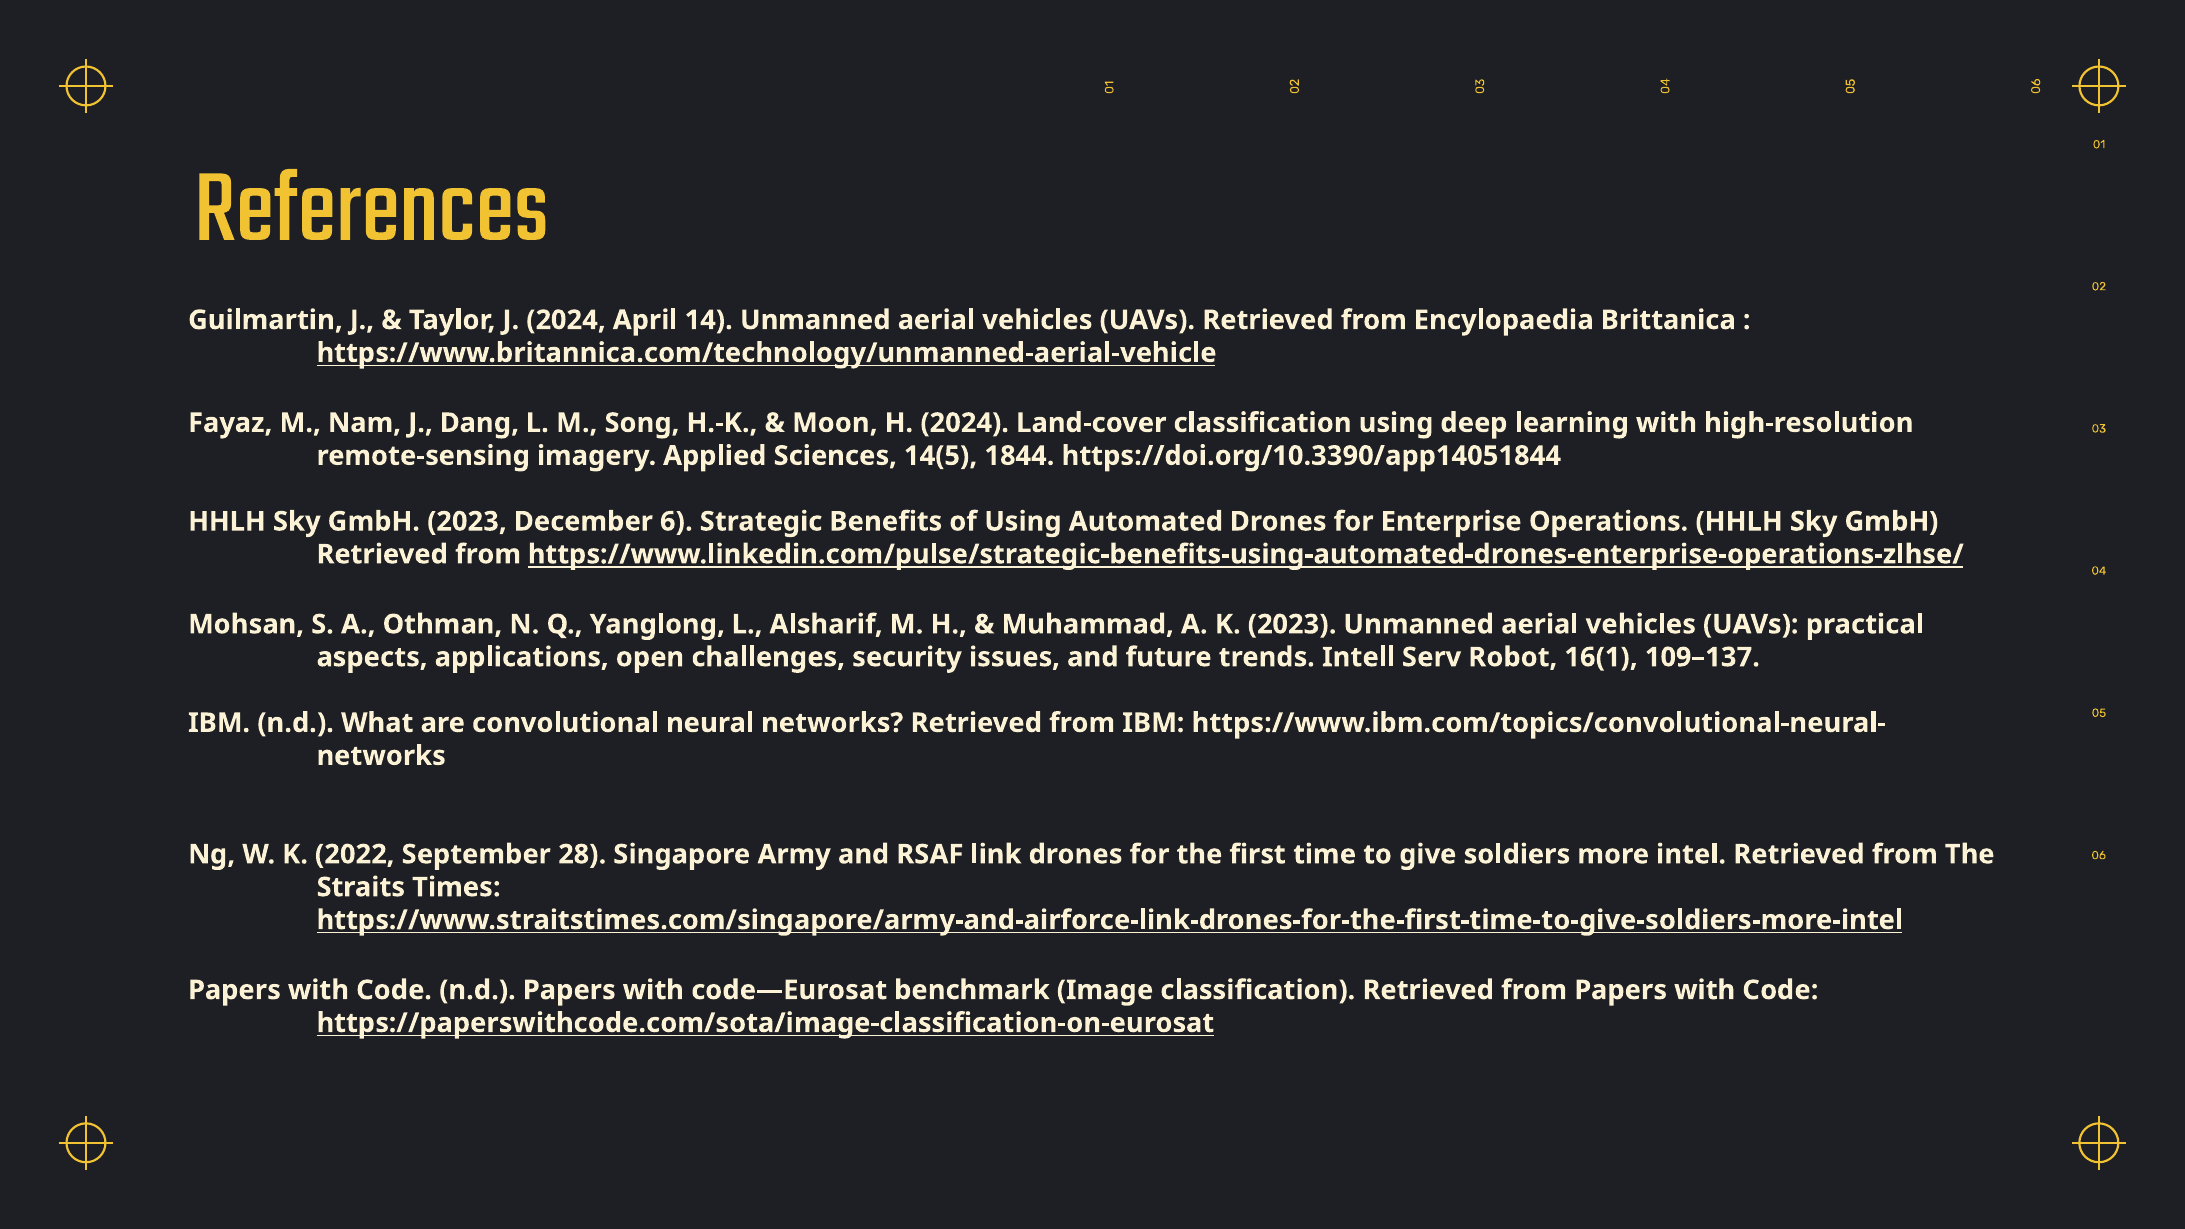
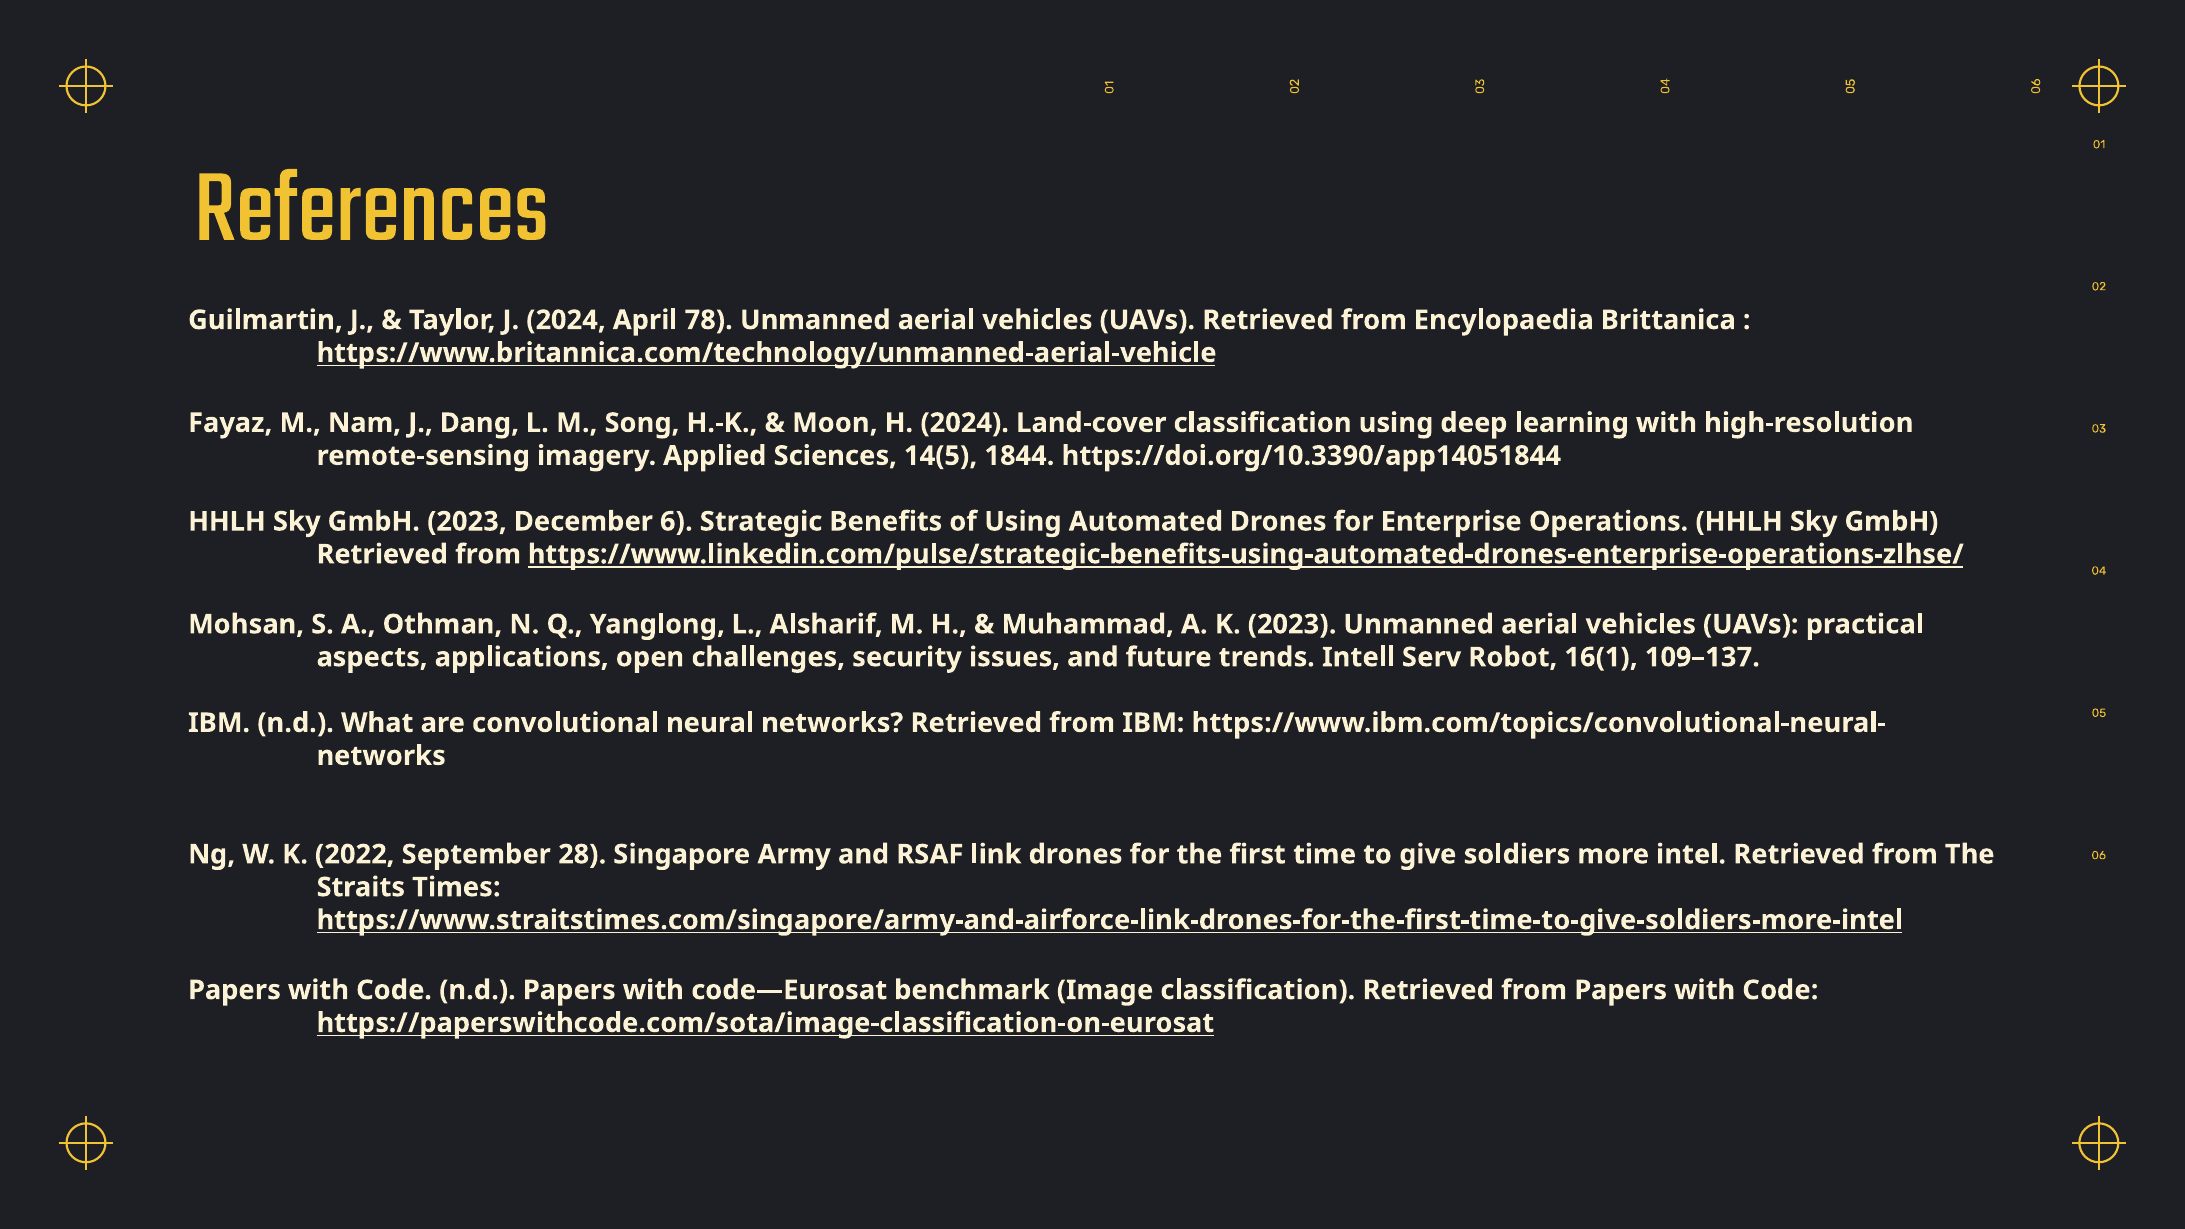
14: 14 -> 78
